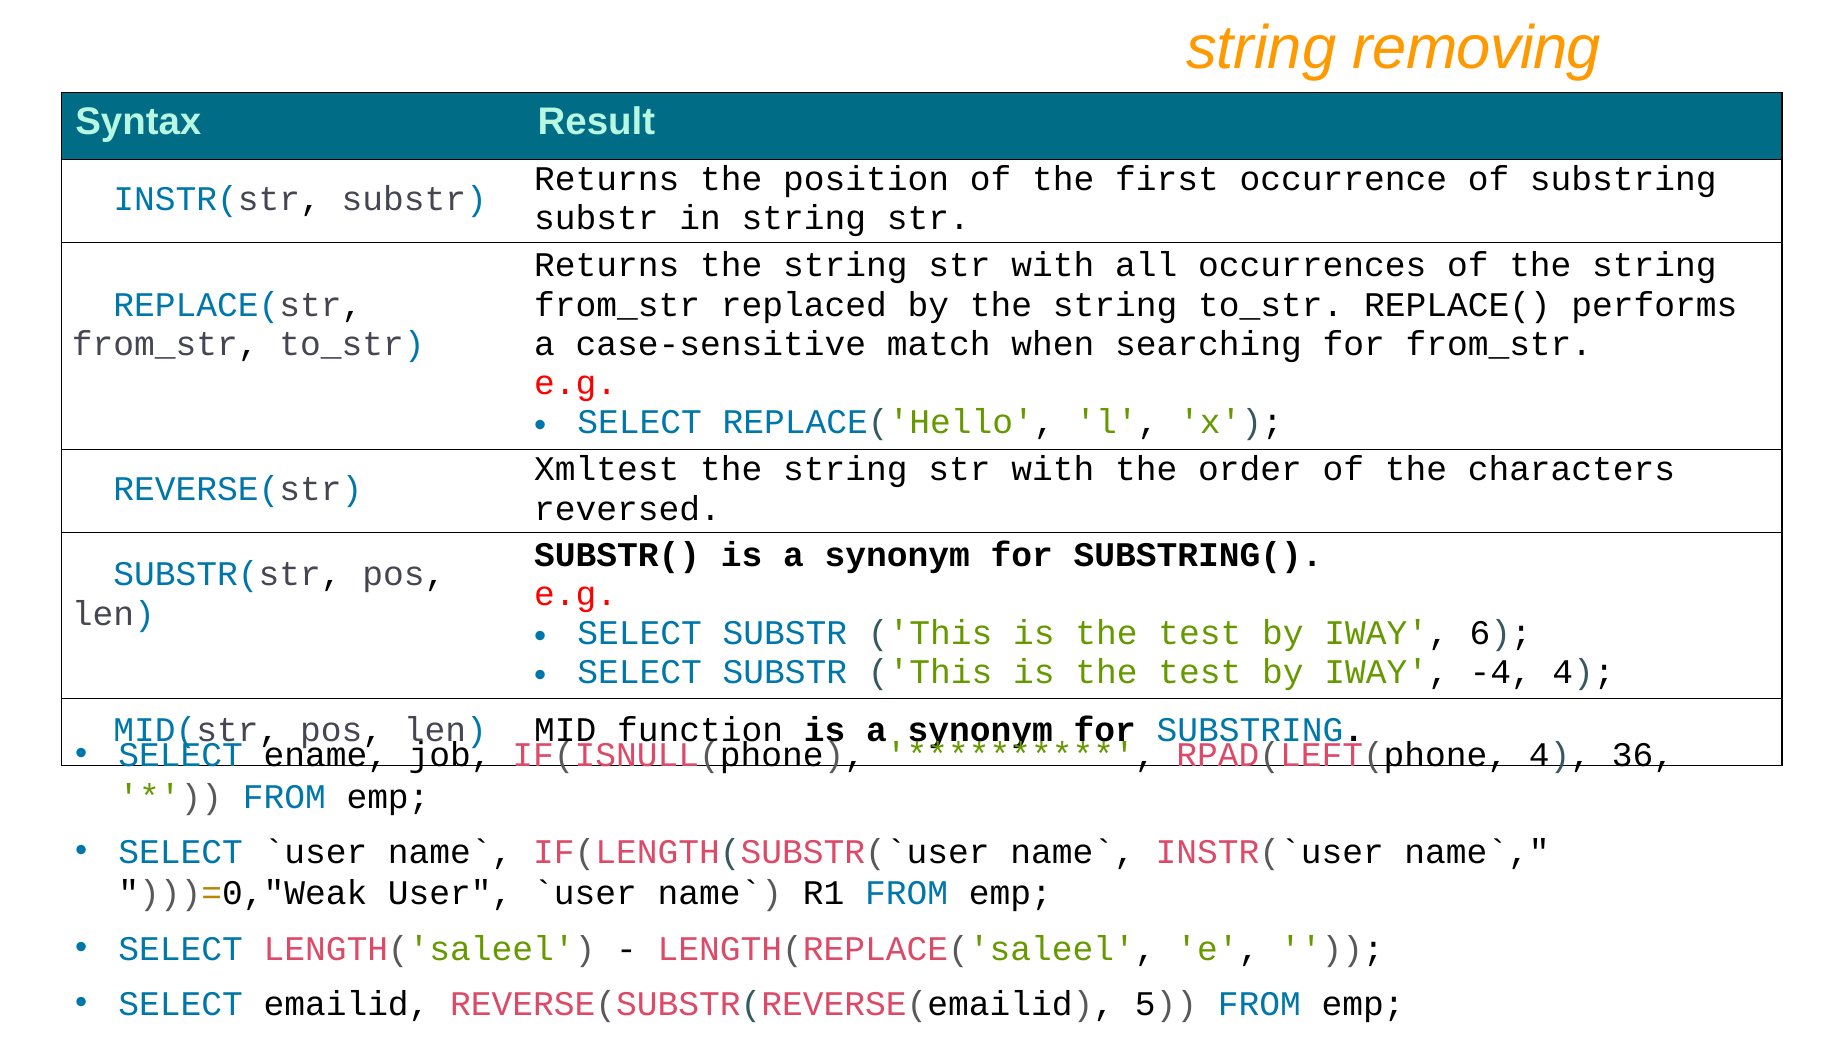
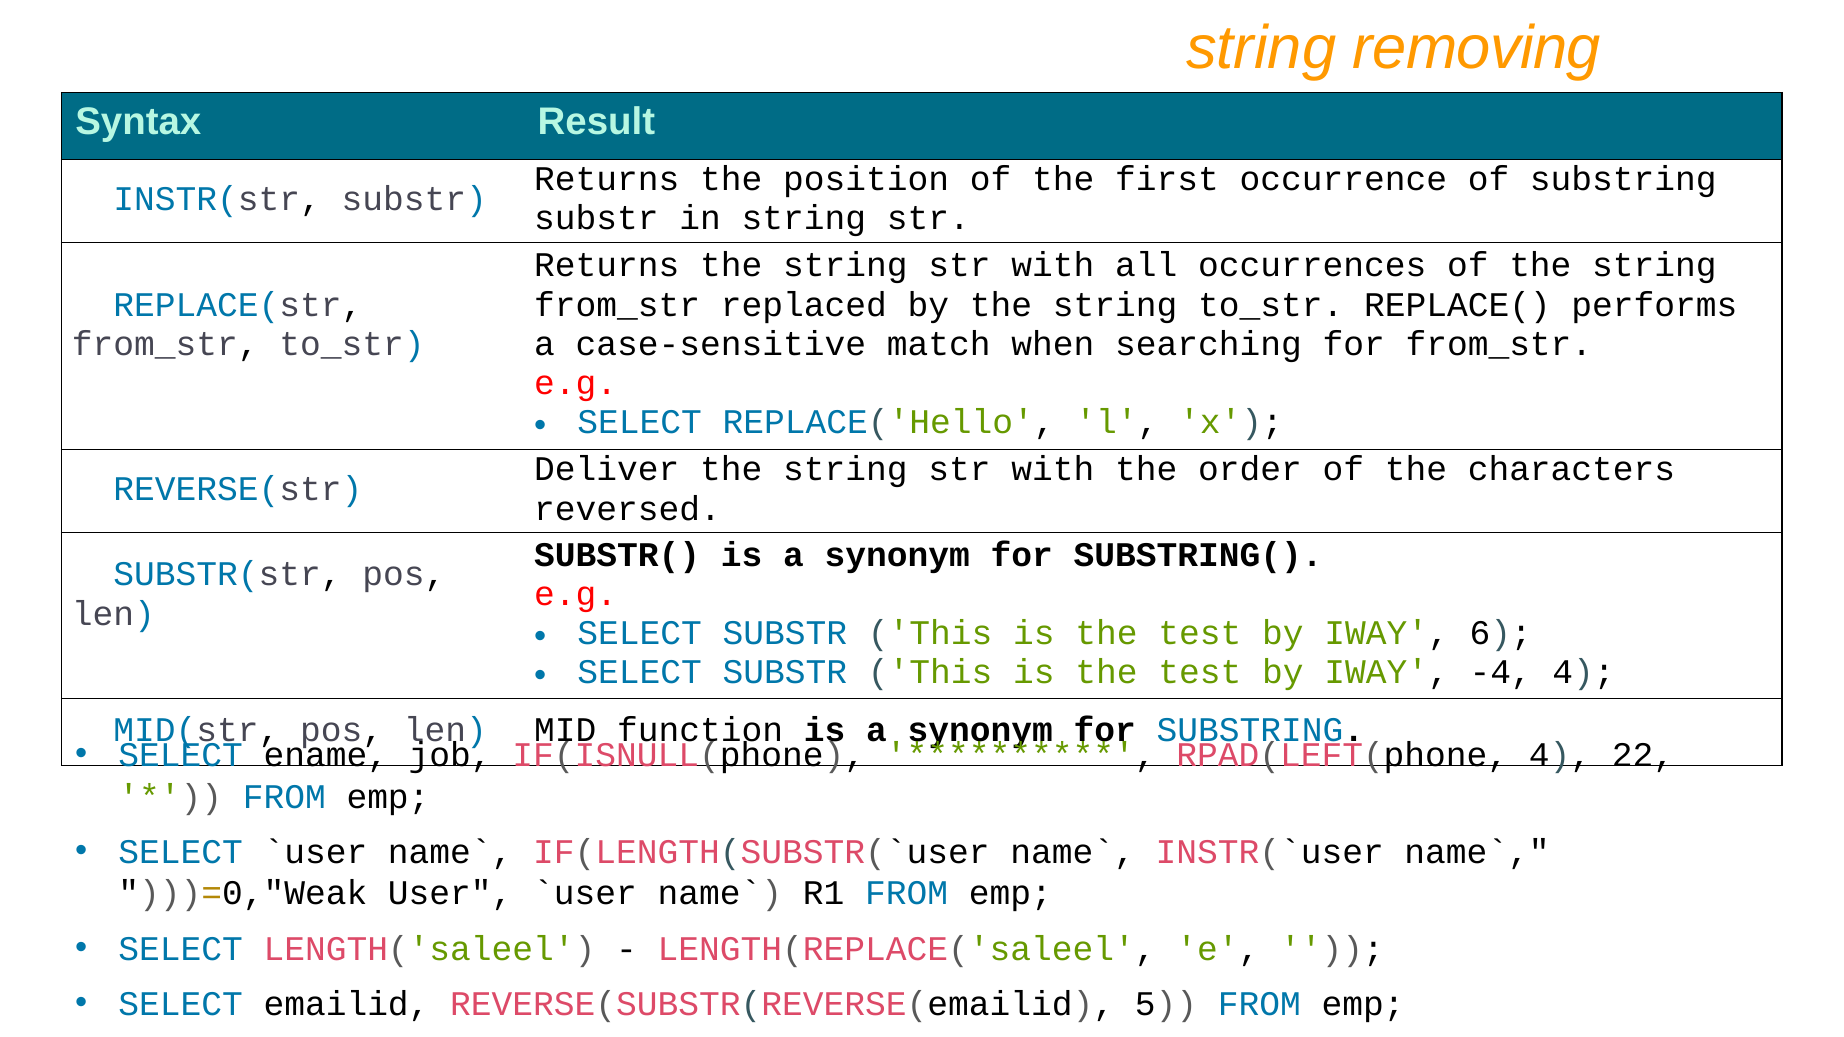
Xmltest: Xmltest -> Deliver
36: 36 -> 22
